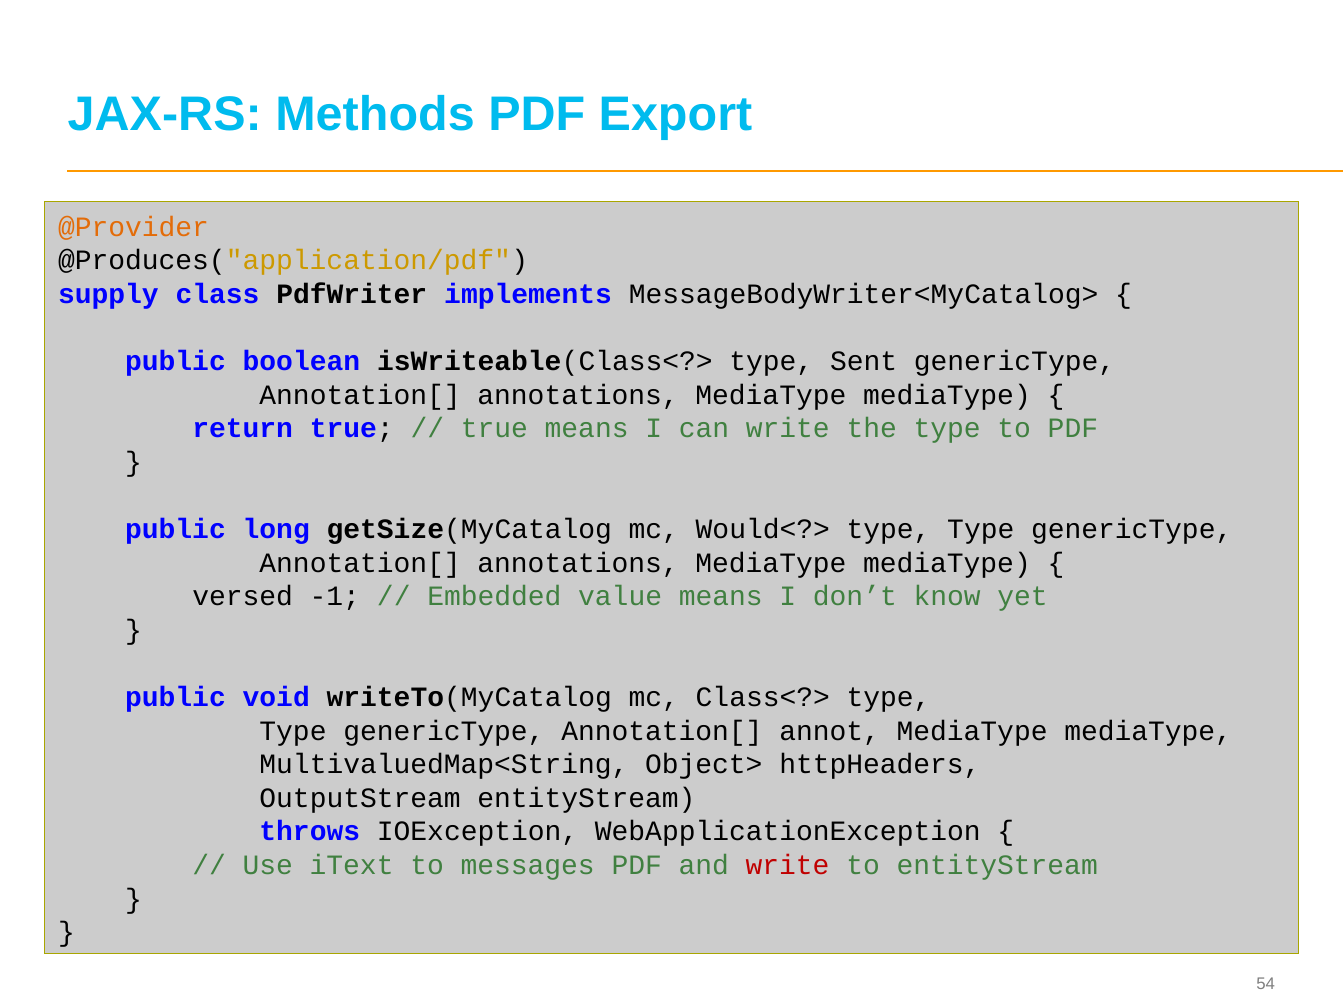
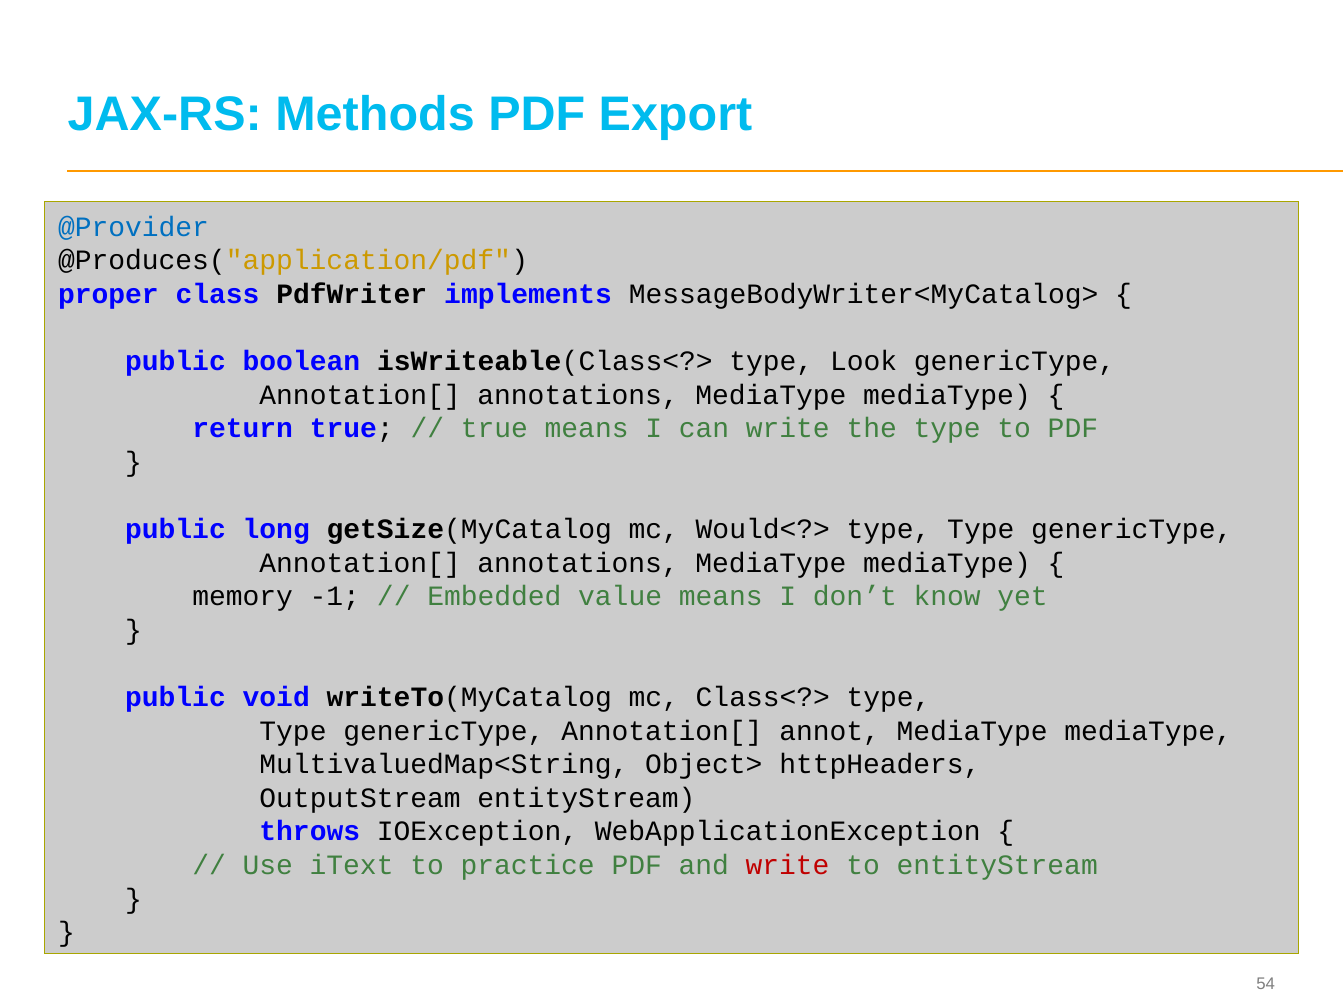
@Provider colour: orange -> blue
supply: supply -> proper
Sent: Sent -> Look
versed: versed -> memory
messages: messages -> practice
